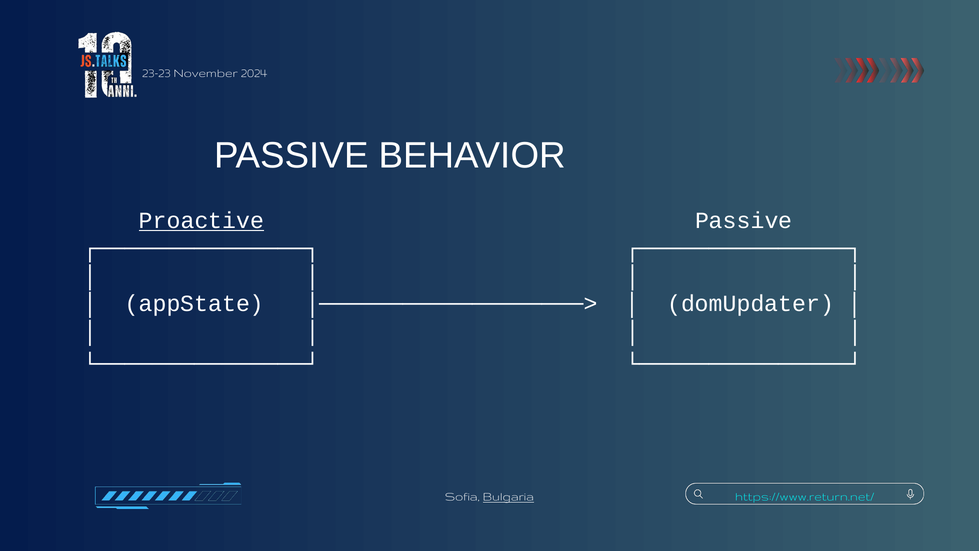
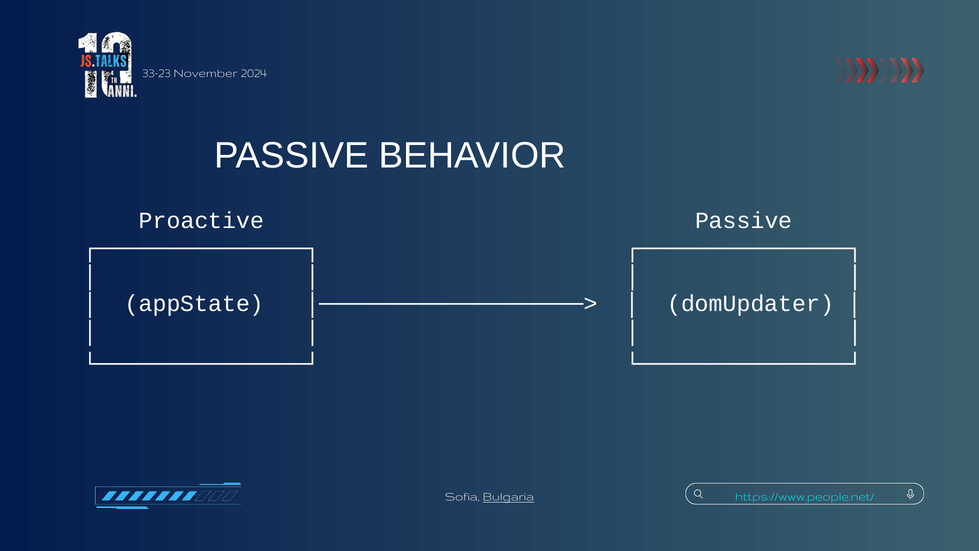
23-23: 23-23 -> 33-23
Proactive underline: present -> none
https://www.return.net/: https://www.return.net/ -> https://www.people.net/
